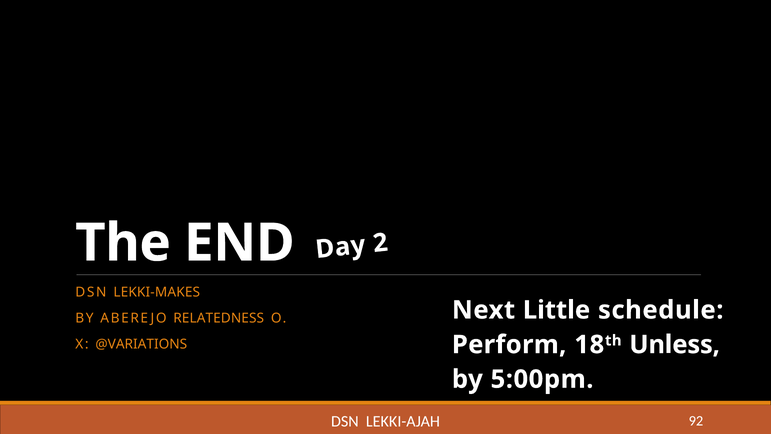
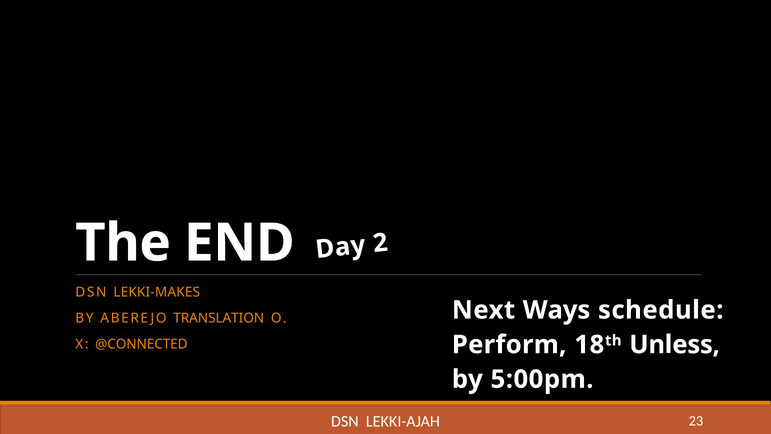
Little: Little -> Ways
RELATEDNESS: RELATEDNESS -> TRANSLATION
@VARIATIONS: @VARIATIONS -> @CONNECTED
92: 92 -> 23
